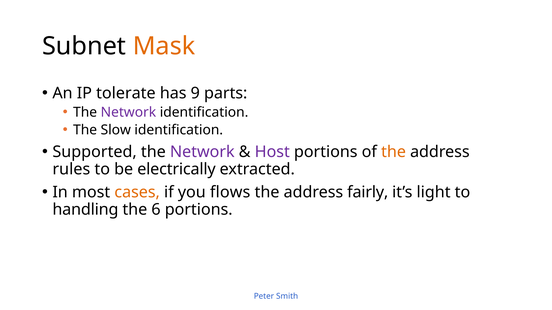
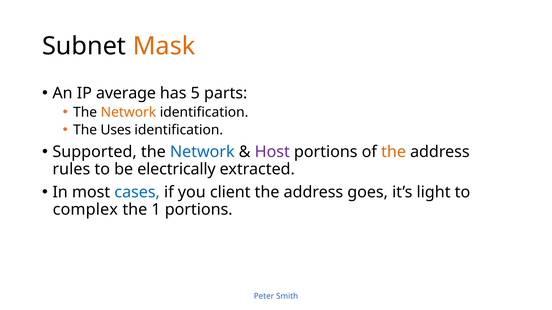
tolerate: tolerate -> average
9: 9 -> 5
Network at (128, 112) colour: purple -> orange
Slow: Slow -> Uses
Network at (202, 152) colour: purple -> blue
cases colour: orange -> blue
flows: flows -> client
fairly: fairly -> goes
handling: handling -> complex
6: 6 -> 1
